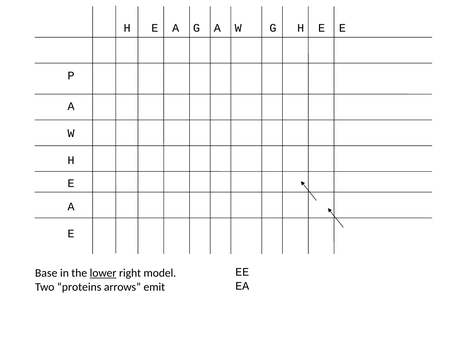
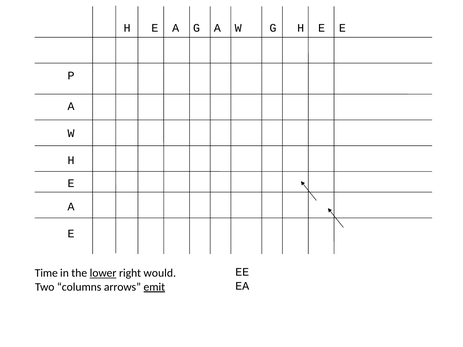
Base: Base -> Time
model: model -> would
proteins: proteins -> columns
emit underline: none -> present
